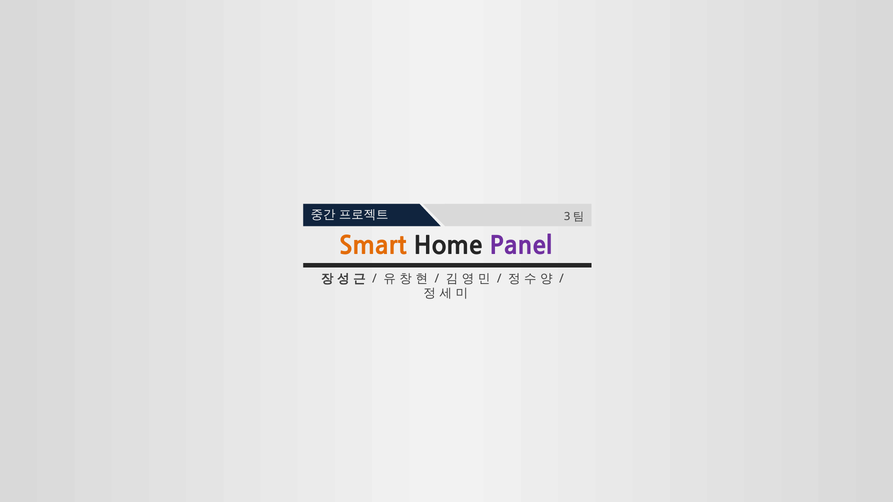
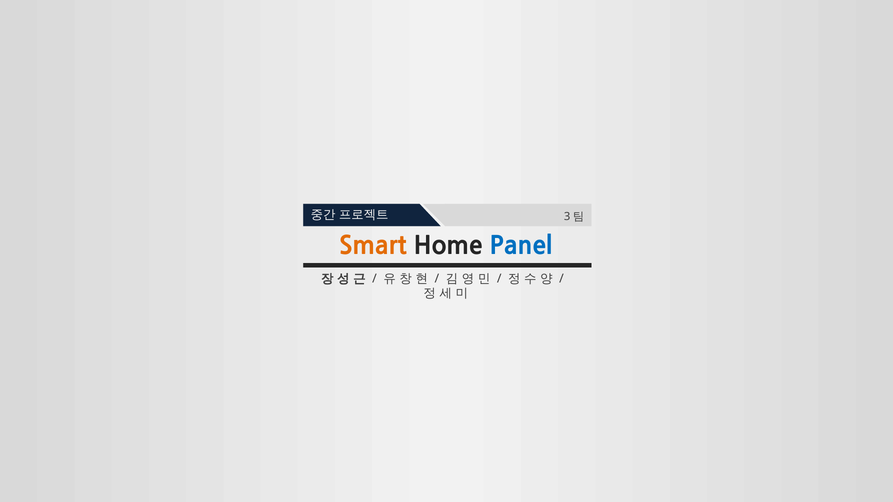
Panel colour: purple -> blue
